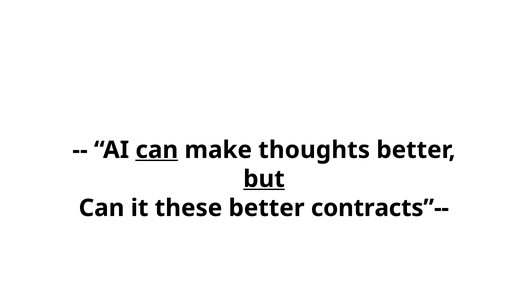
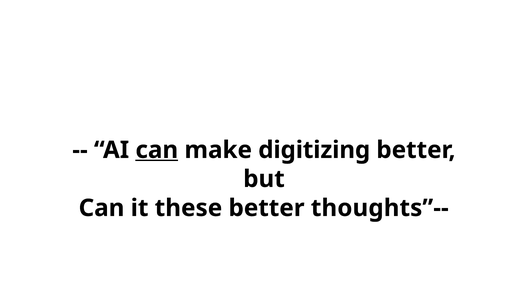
thoughts: thoughts -> digitizing
but underline: present -> none
contracts”--: contracts”-- -> thoughts”--
